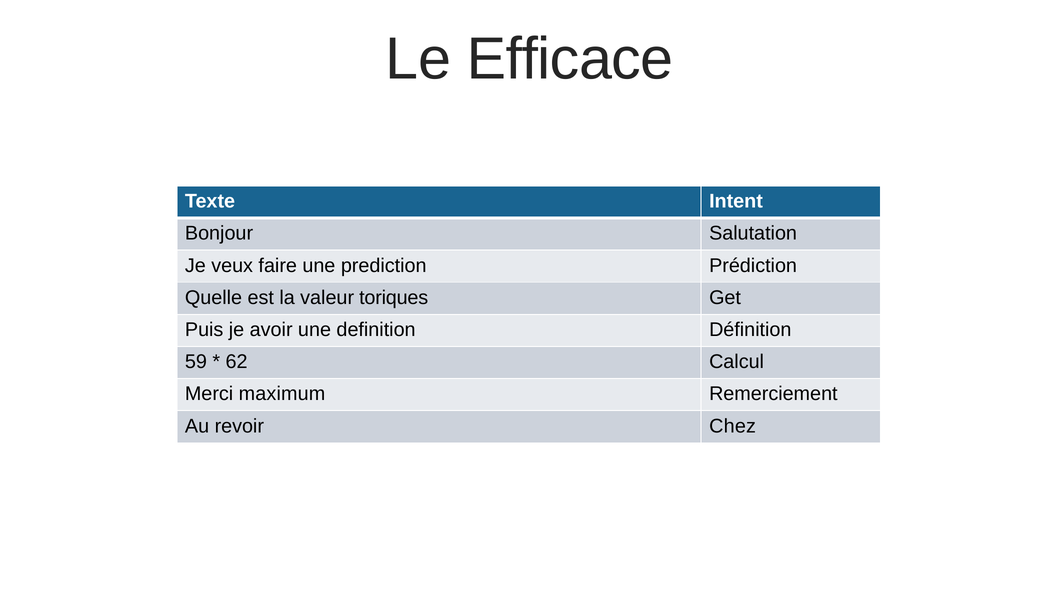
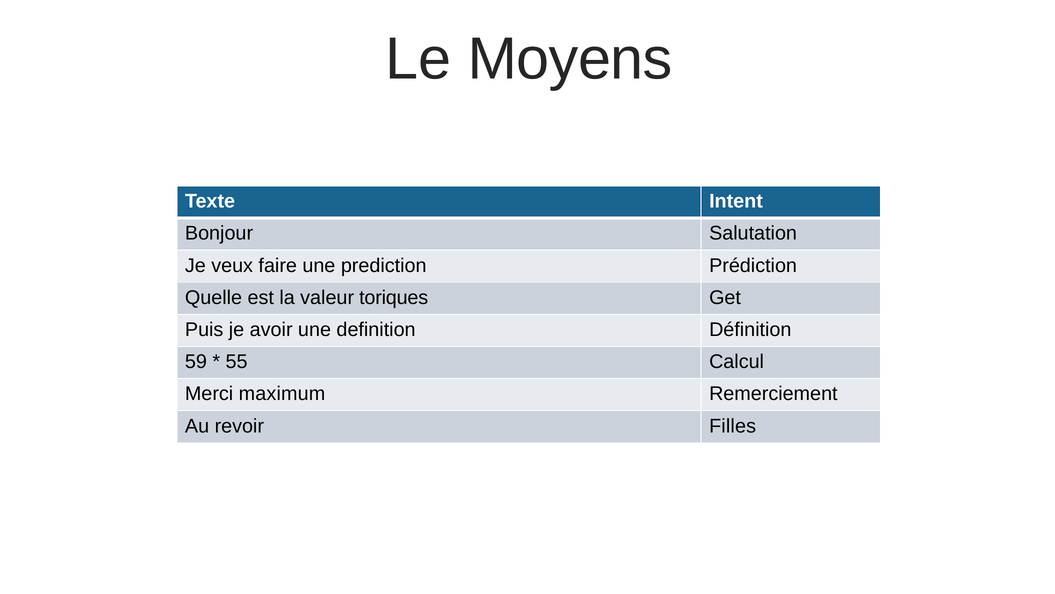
Efficace: Efficace -> Moyens
62: 62 -> 55
Chez: Chez -> Filles
